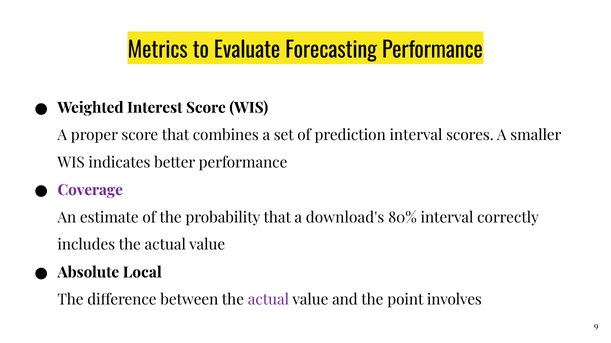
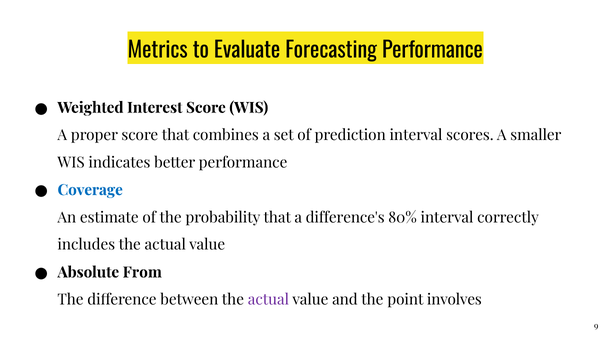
Coverage colour: purple -> blue
download's: download's -> difference's
Local: Local -> From
